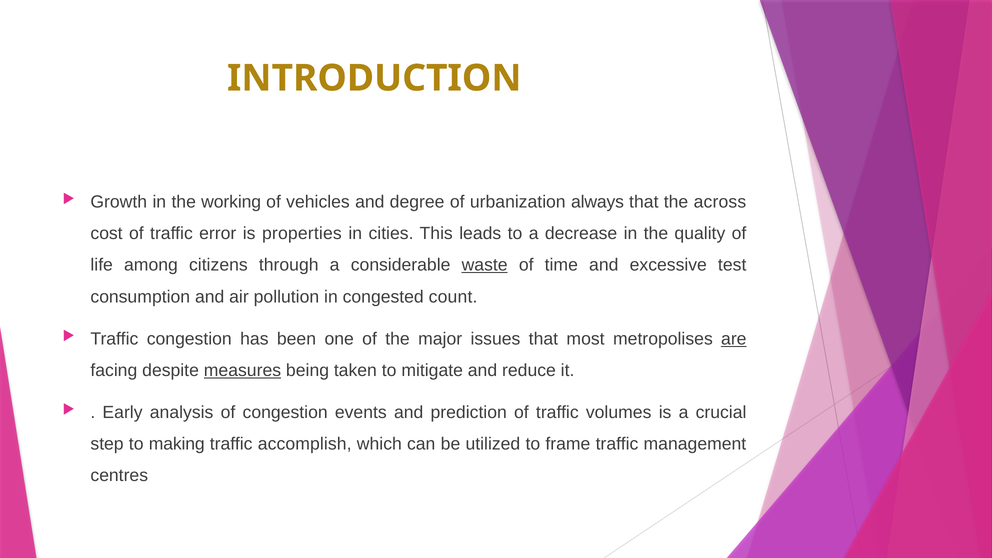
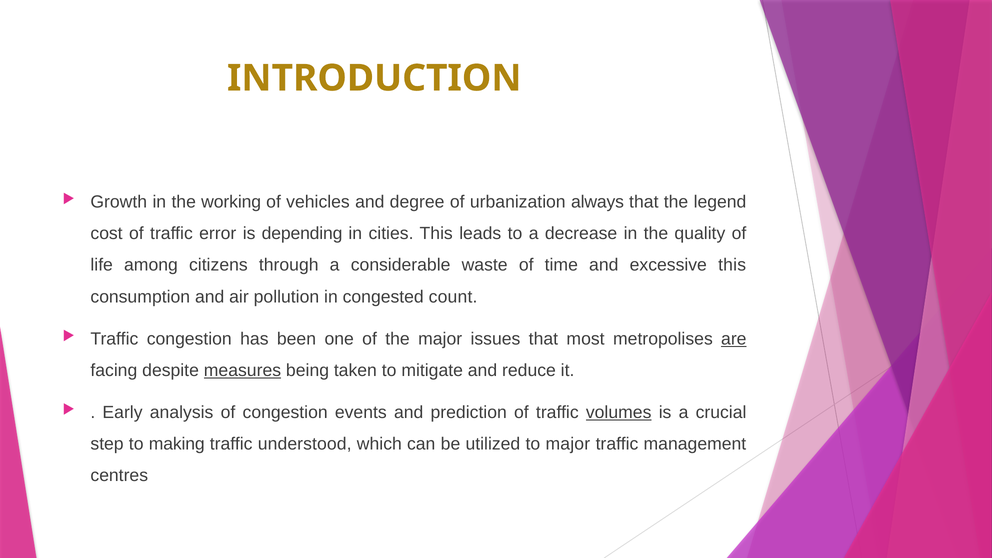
across: across -> legend
properties: properties -> depending
waste underline: present -> none
excessive test: test -> this
volumes underline: none -> present
accomplish: accomplish -> understood
to frame: frame -> major
